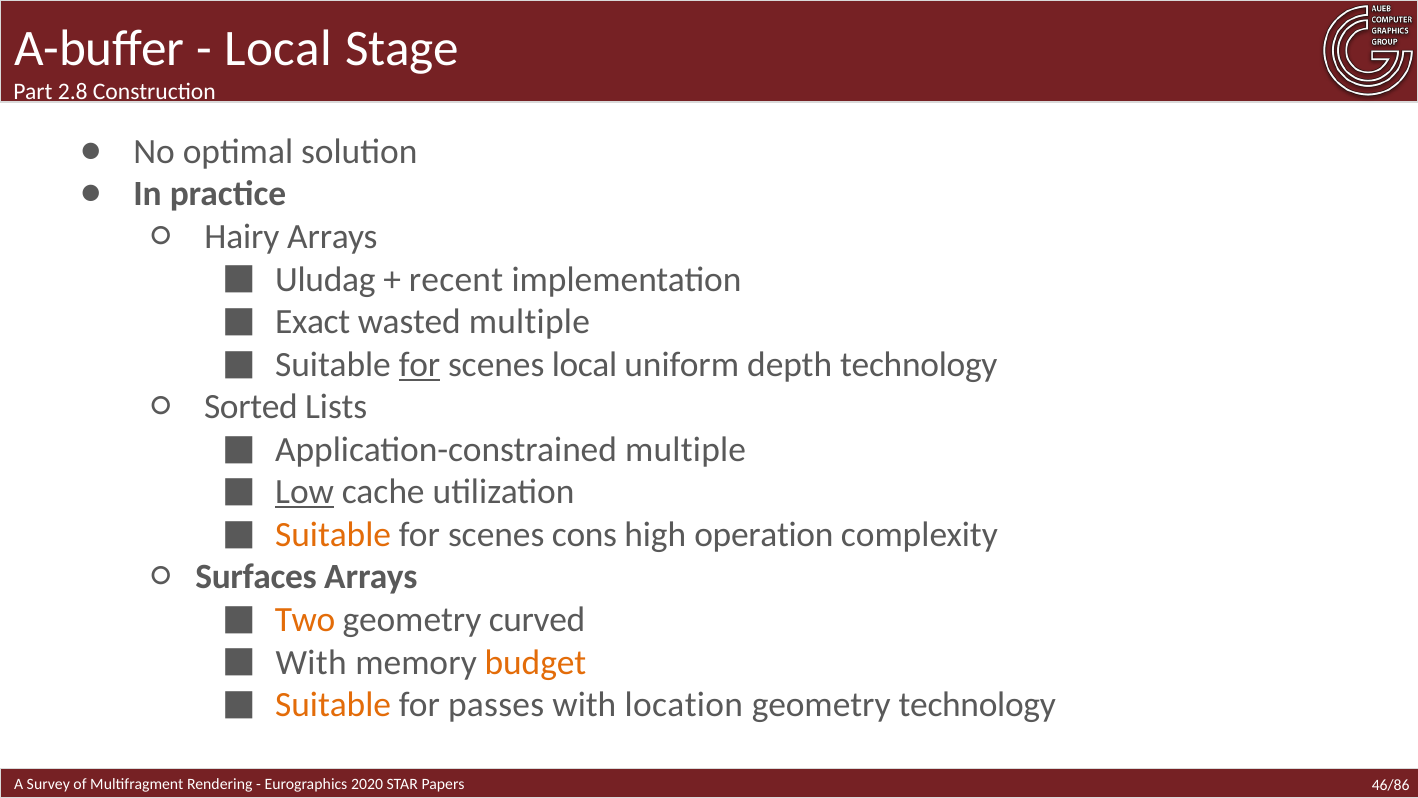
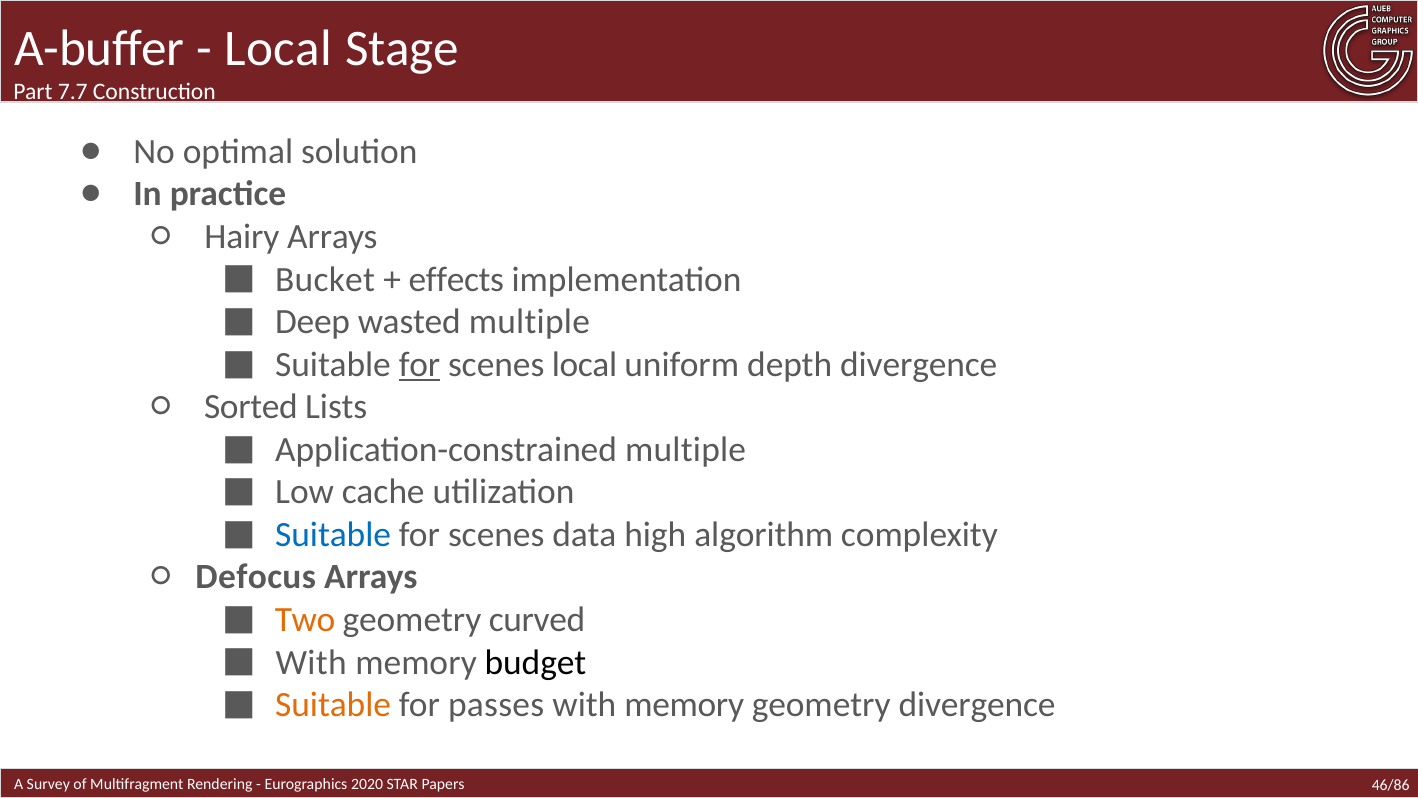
2.8: 2.8 -> 7.7
Uludag: Uludag -> Bucket
recent: recent -> effects
Exact: Exact -> Deep
depth technology: technology -> divergence
Low underline: present -> none
Suitable at (333, 534) colour: orange -> blue
cons: cons -> data
operation: operation -> algorithm
Surfaces: Surfaces -> Defocus
budget colour: orange -> black
location at (684, 705): location -> memory
geometry technology: technology -> divergence
